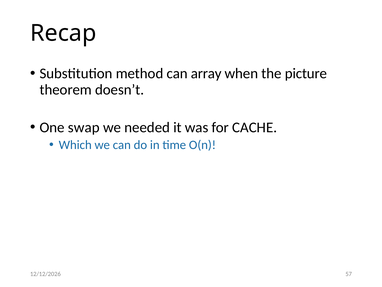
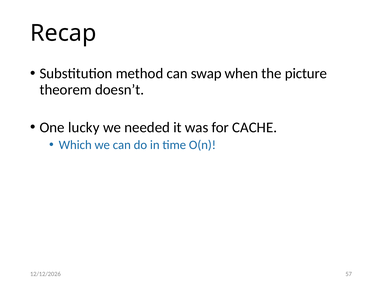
array: array -> swap
swap: swap -> lucky
